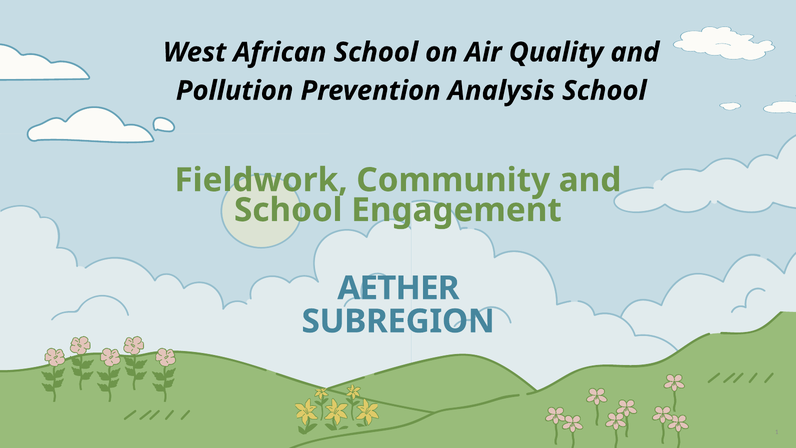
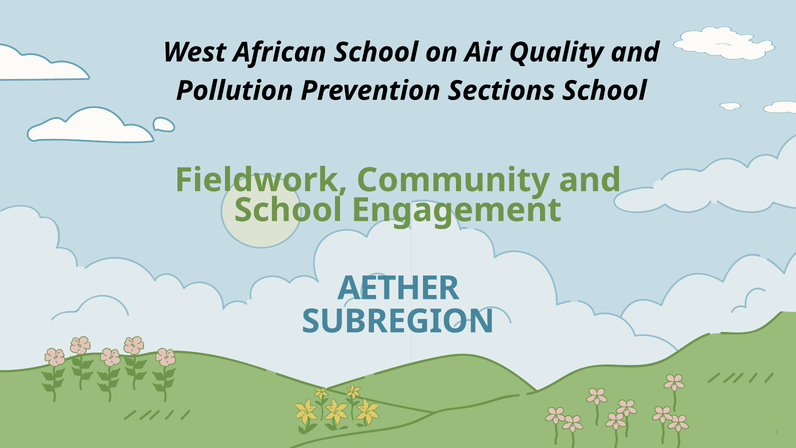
Analysis: Analysis -> Sections
